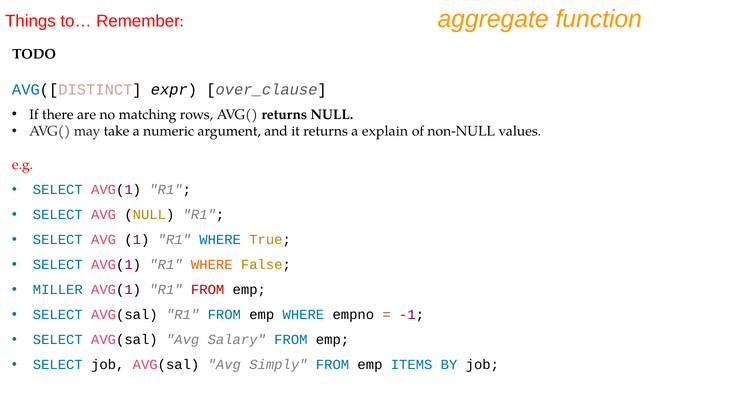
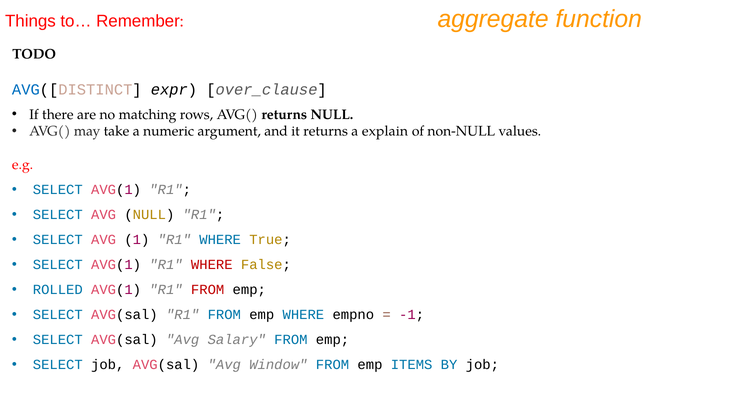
WHERE at (212, 264) colour: orange -> red
MILLER: MILLER -> ROLLED
Simply: Simply -> Window
